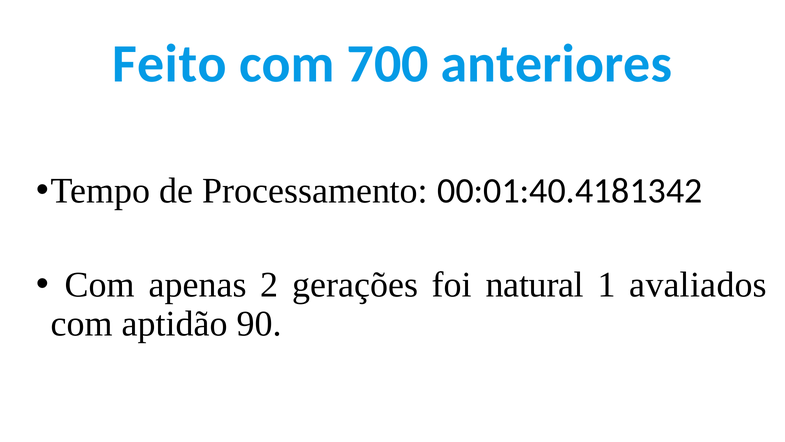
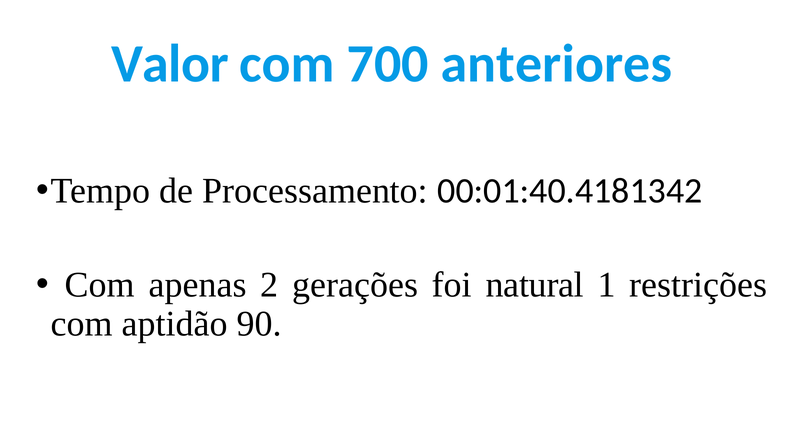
Feito: Feito -> Valor
avaliados: avaliados -> restrições
